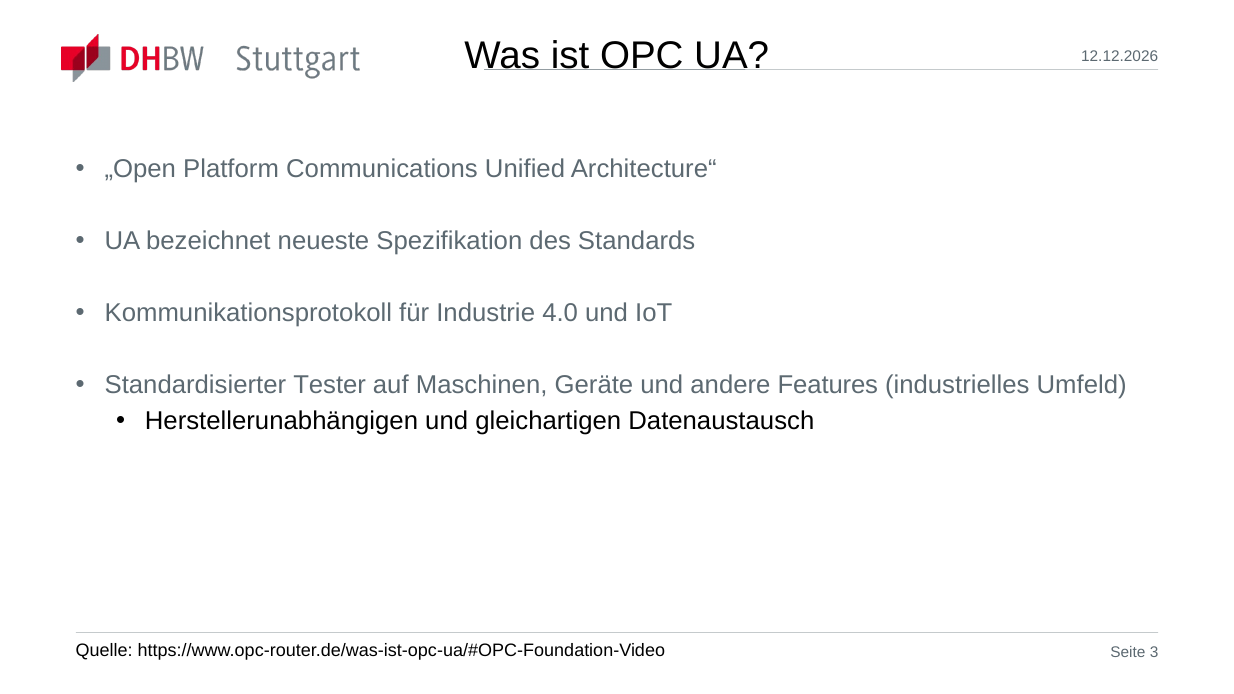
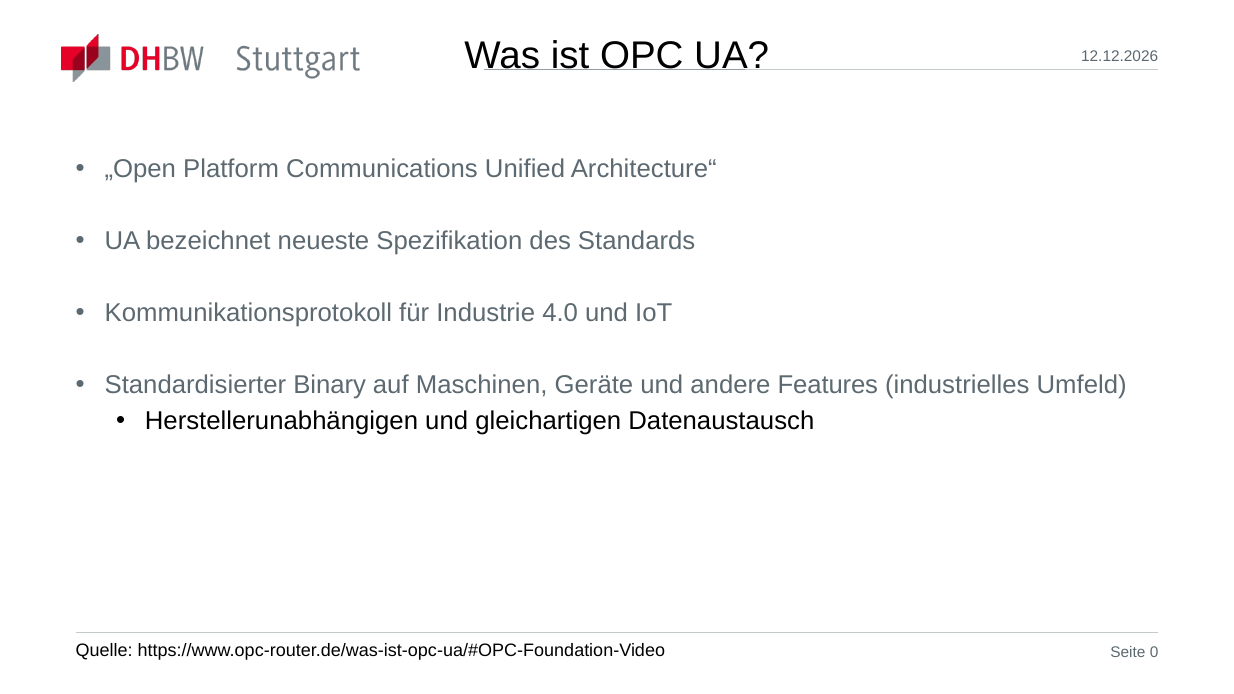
Tester: Tester -> Binary
3: 3 -> 0
